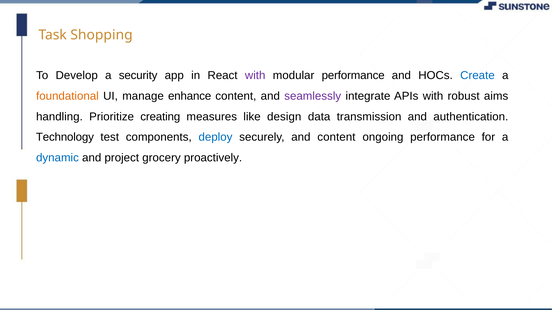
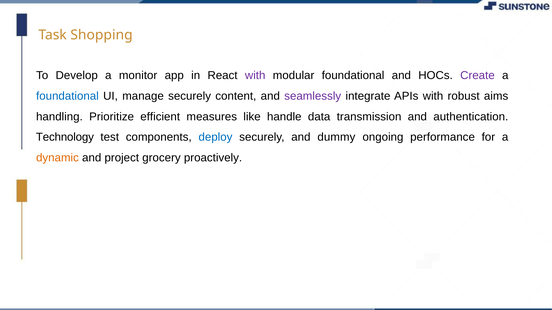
security: security -> monitor
modular performance: performance -> foundational
Create colour: blue -> purple
foundational at (67, 96) colour: orange -> blue
manage enhance: enhance -> securely
creating: creating -> efficient
design: design -> handle
and content: content -> dummy
dynamic colour: blue -> orange
